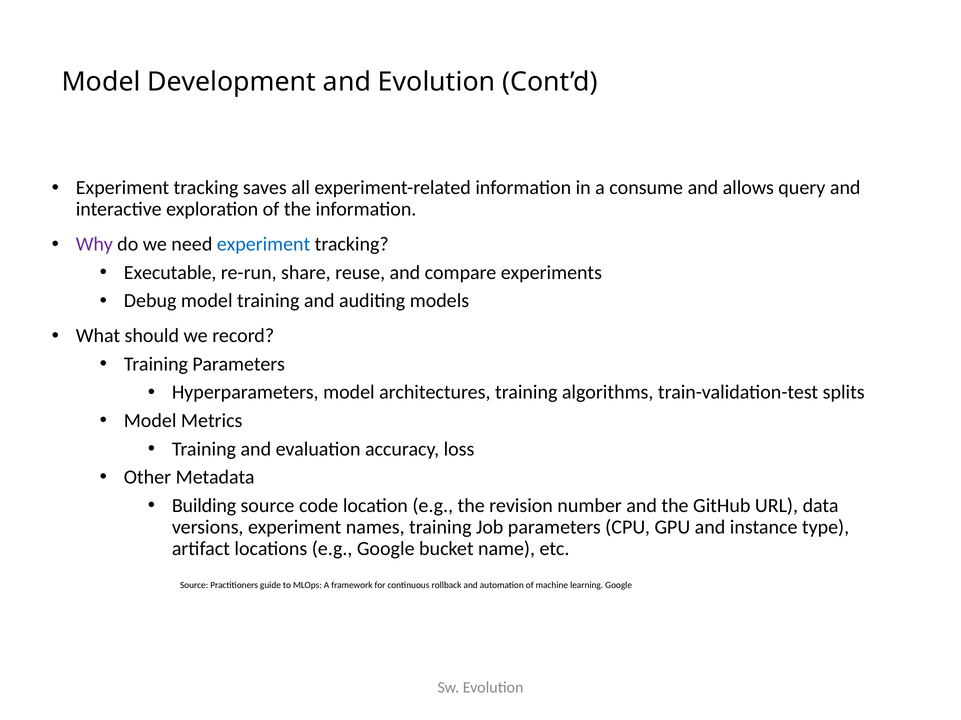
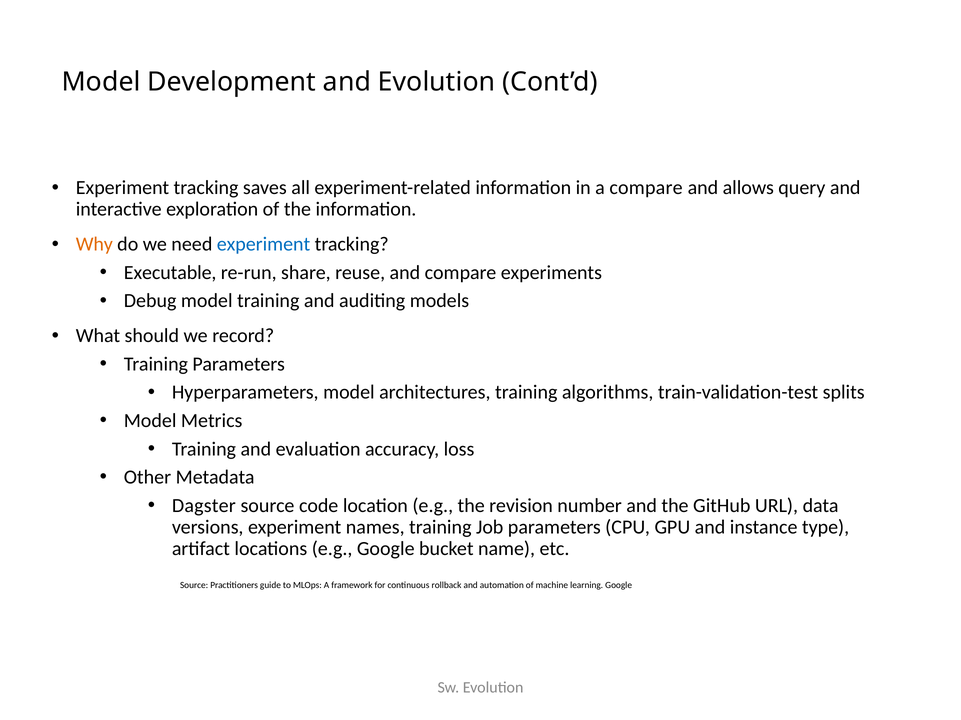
a consume: consume -> compare
Why colour: purple -> orange
Building: Building -> Dagster
